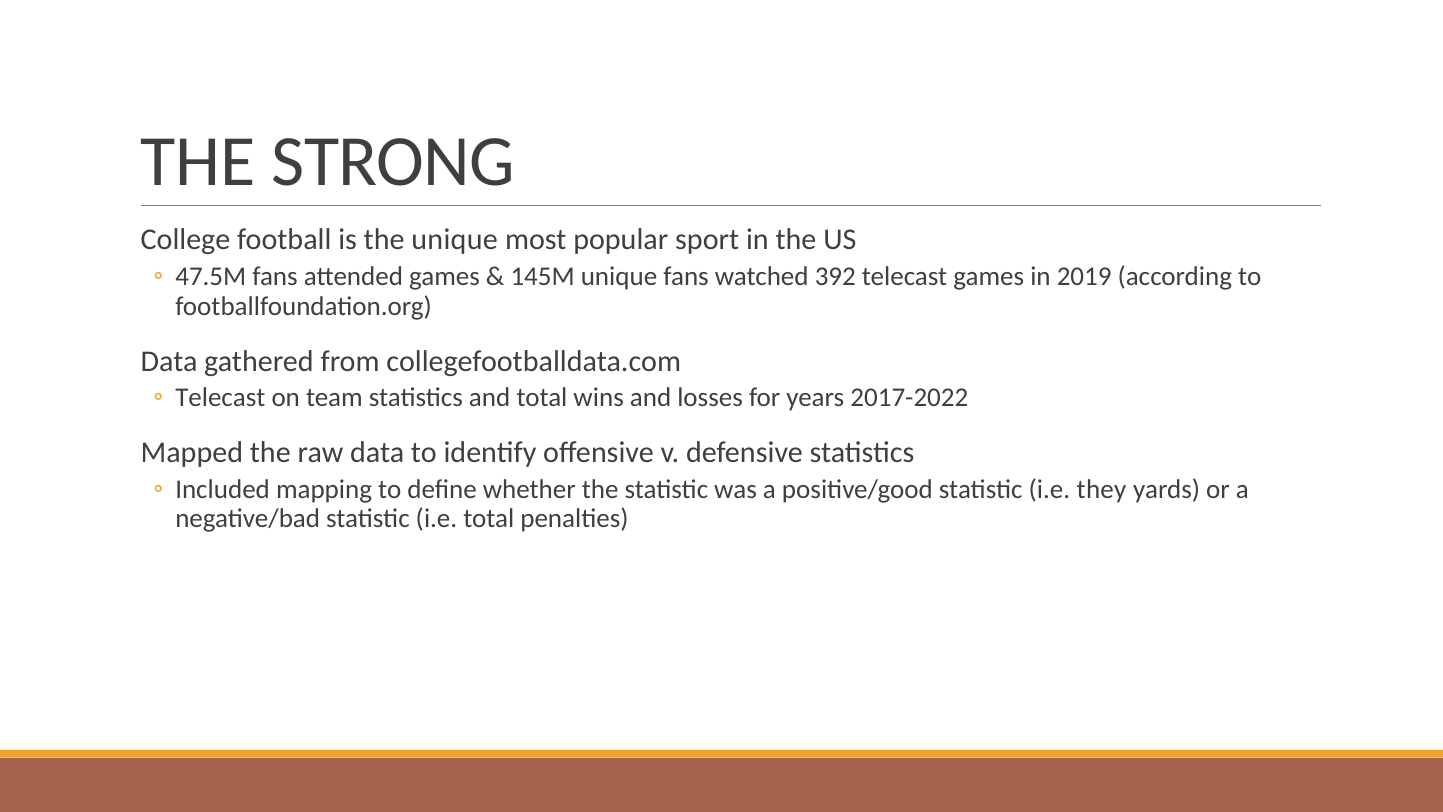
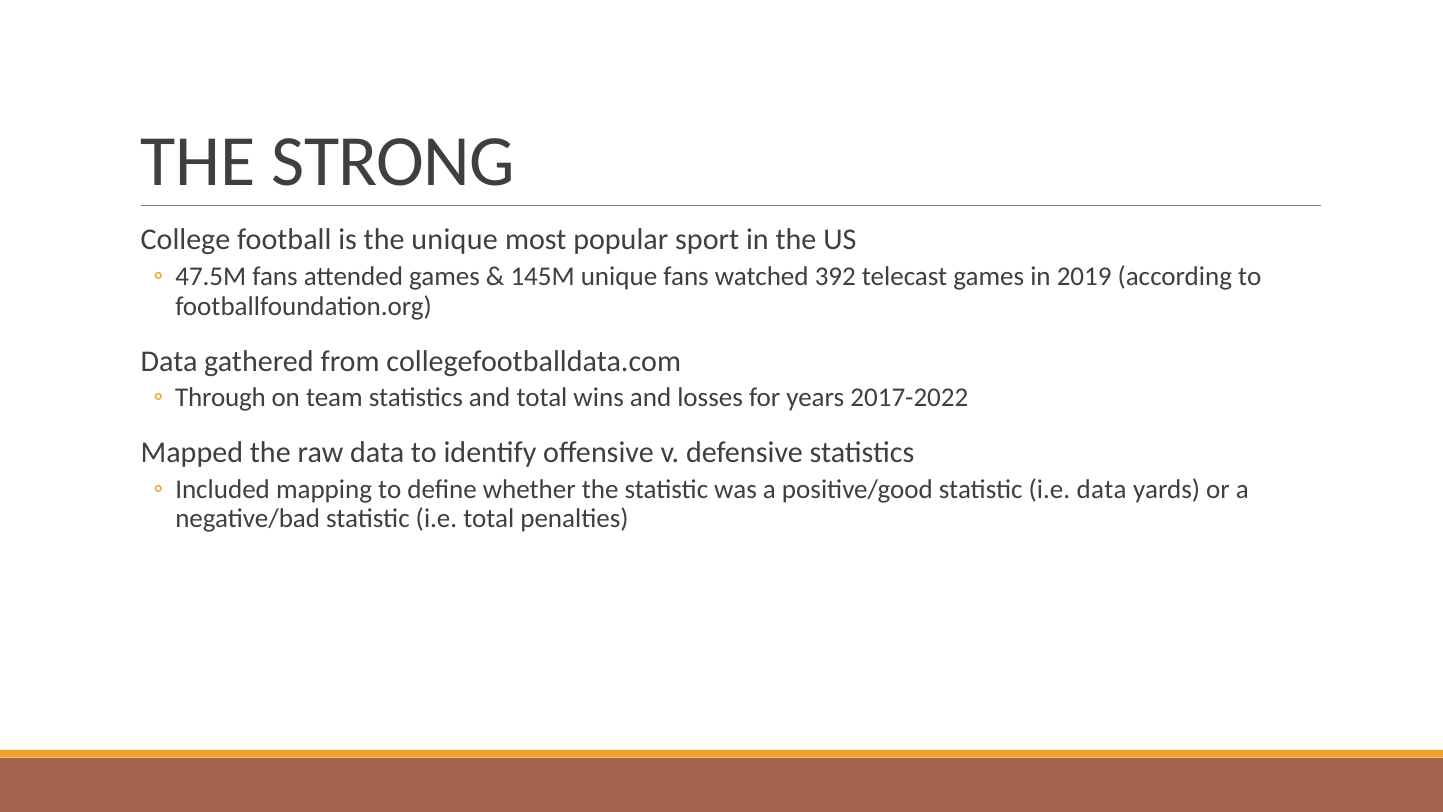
Telecast at (220, 398): Telecast -> Through
i.e they: they -> data
